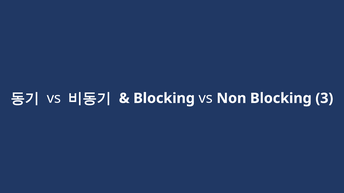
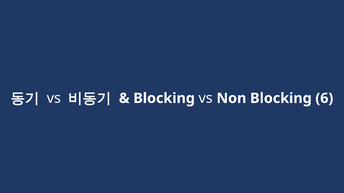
3: 3 -> 6
